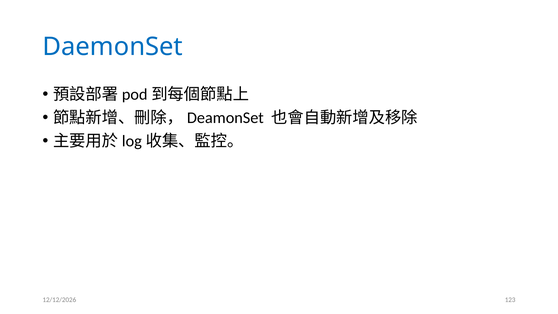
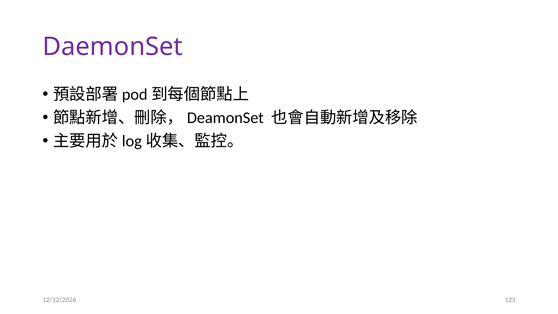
DaemonSet colour: blue -> purple
